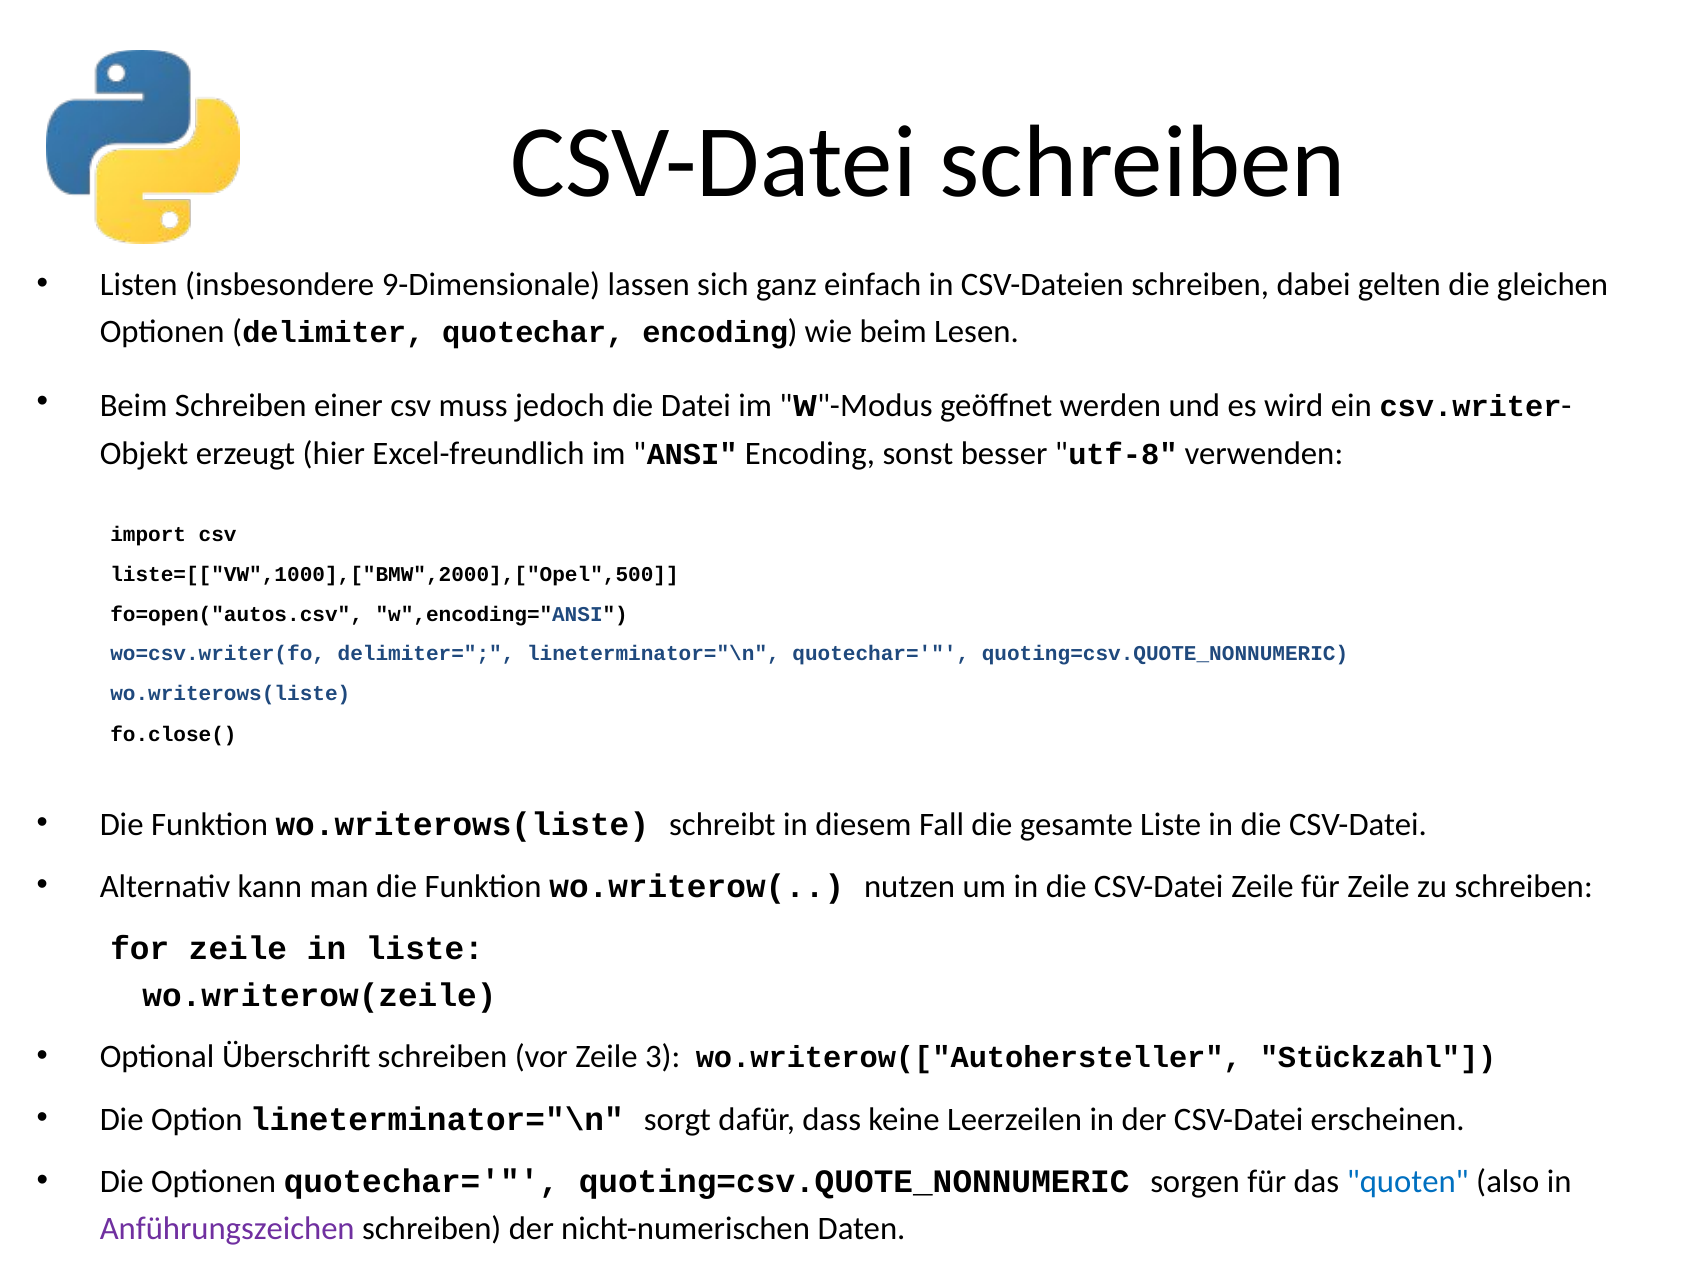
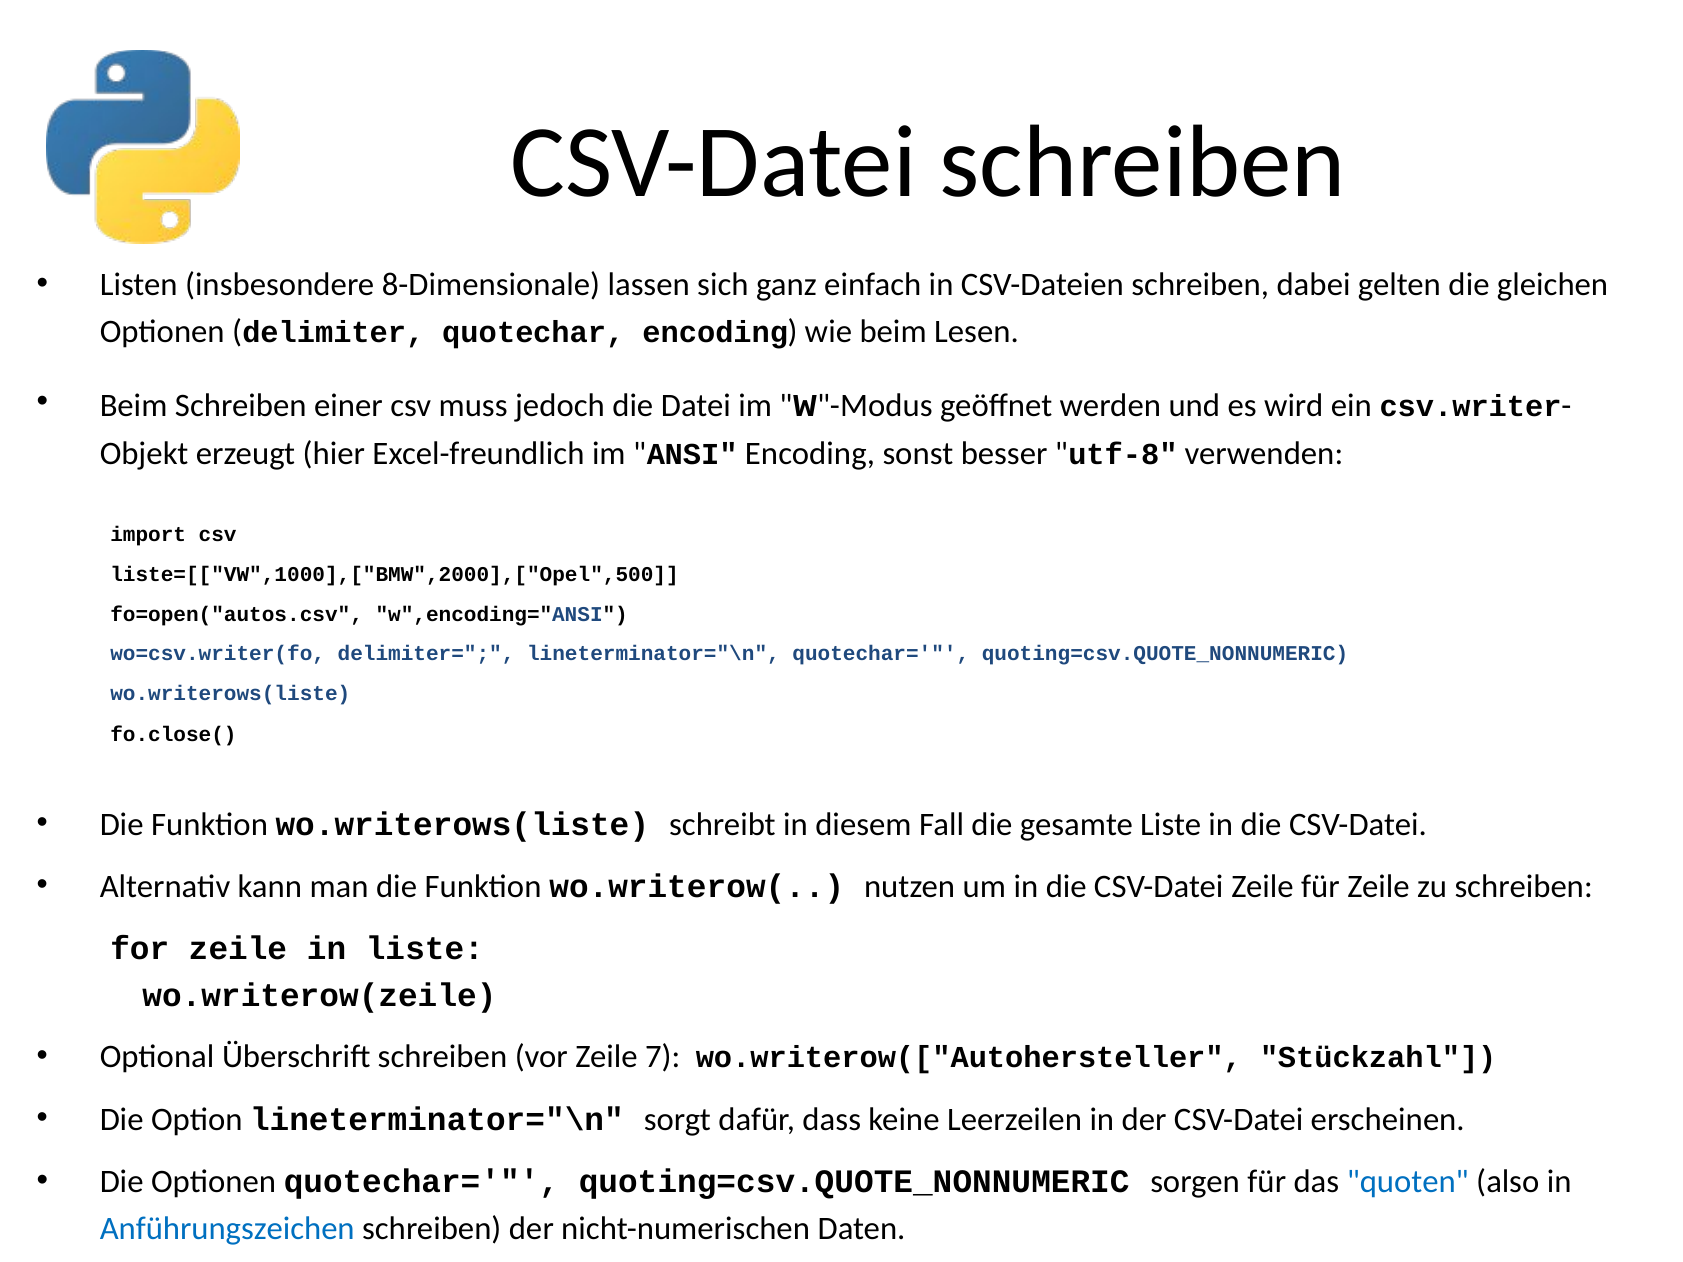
9-Dimensionale: 9-Dimensionale -> 8-Dimensionale
3: 3 -> 7
Anführungszeichen colour: purple -> blue
